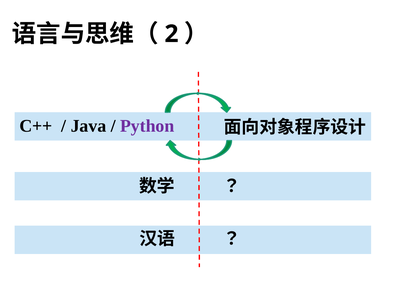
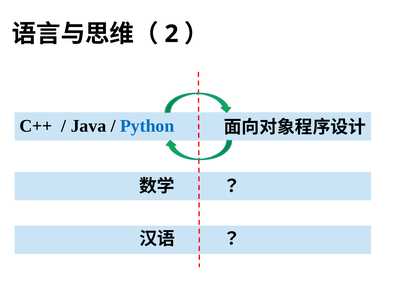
Python colour: purple -> blue
